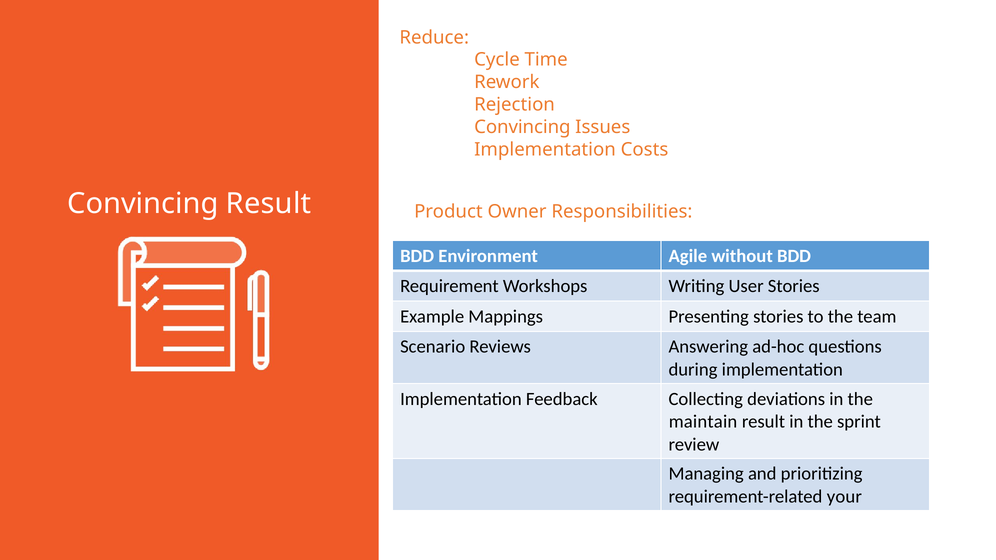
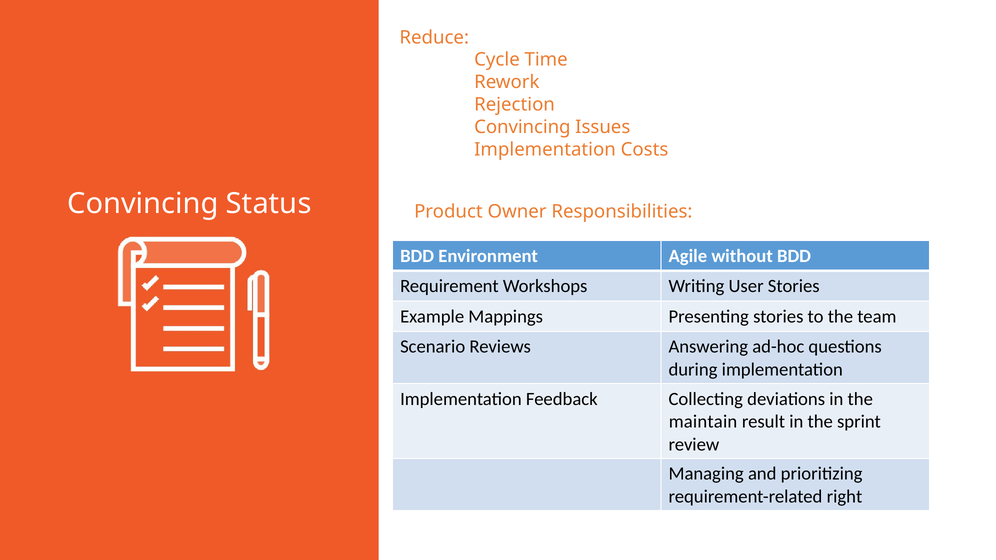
Convincing Result: Result -> Status
your: your -> right
